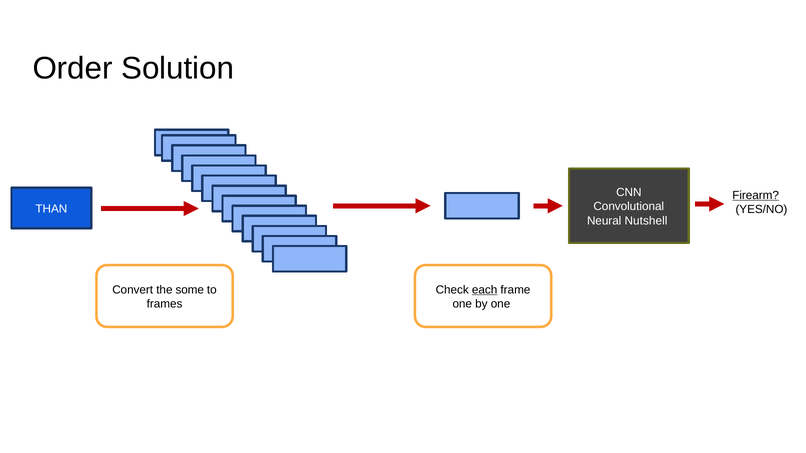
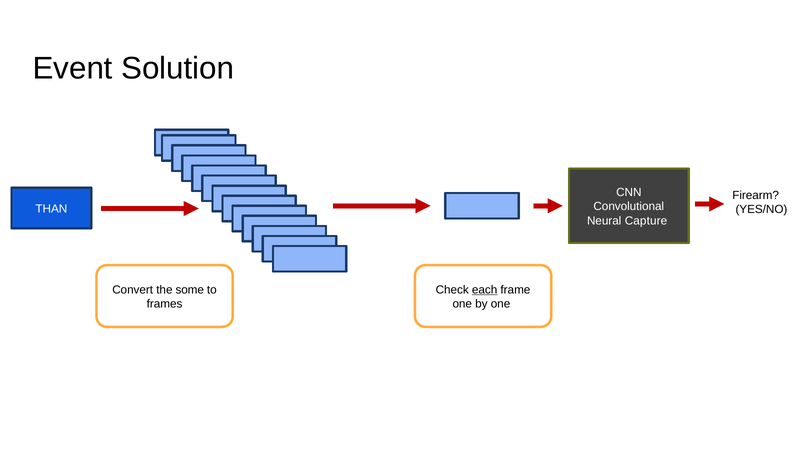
Order: Order -> Event
Firearm underline: present -> none
Nutshell: Nutshell -> Capture
